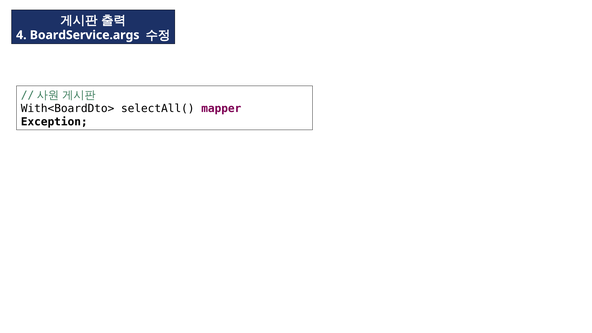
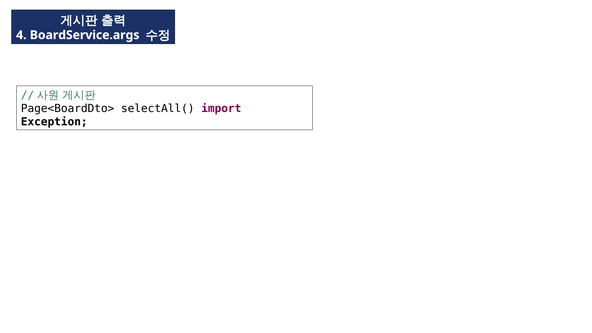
With<BoardDto>: With<BoardDto> -> Page<BoardDto>
mapper: mapper -> import
